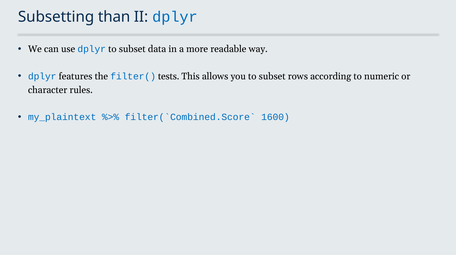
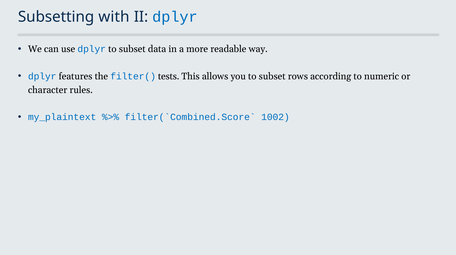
than: than -> with
1600: 1600 -> 1002
